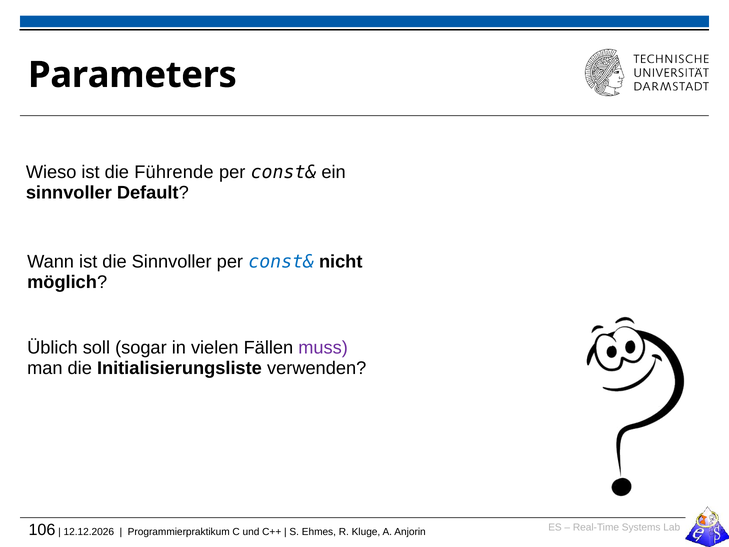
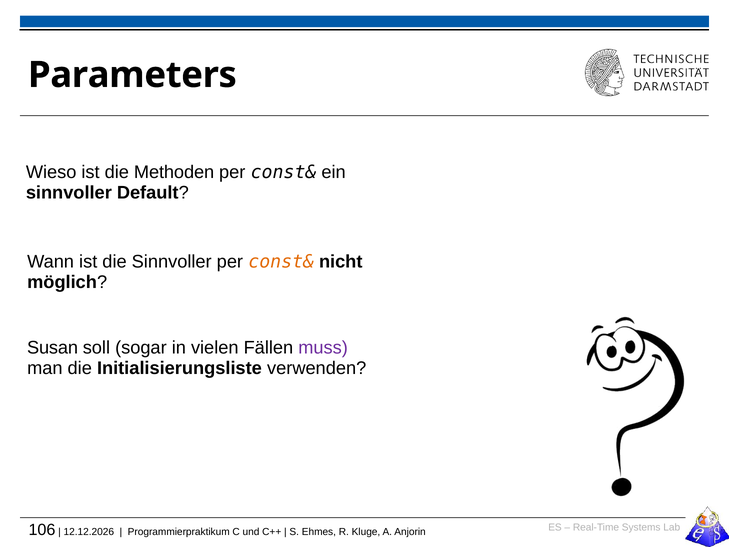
Führende: Führende -> Methoden
const& at (281, 262) colour: blue -> orange
Üblich: Üblich -> Susan
